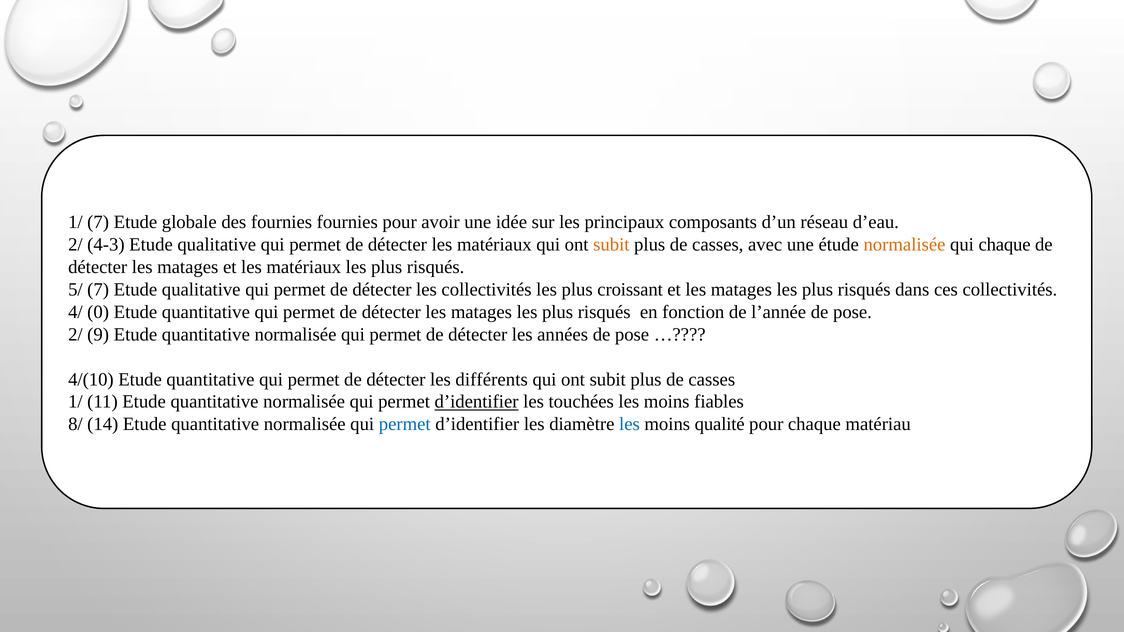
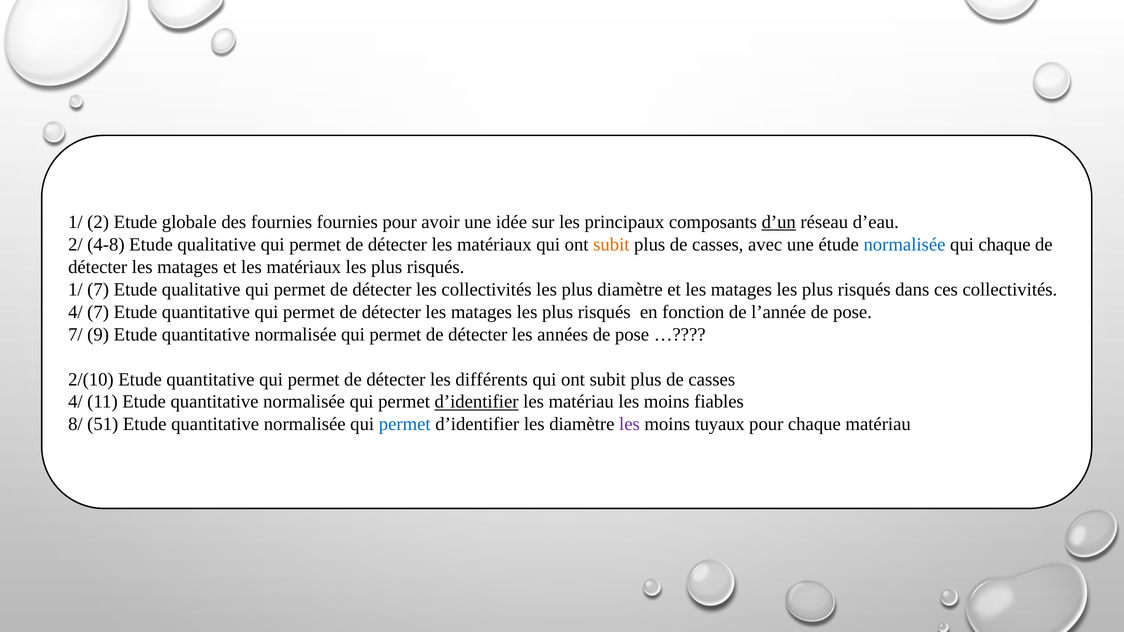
1/ 7: 7 -> 2
d’un underline: none -> present
4-3: 4-3 -> 4-8
normalisée at (904, 245) colour: orange -> blue
5/ at (75, 290): 5/ -> 1/
plus croissant: croissant -> diamètre
4/ 0: 0 -> 7
2/ at (75, 335): 2/ -> 7/
4/(10: 4/(10 -> 2/(10
1/ at (75, 402): 1/ -> 4/
les touchées: touchées -> matériau
14: 14 -> 51
les at (629, 424) colour: blue -> purple
qualité: qualité -> tuyaux
